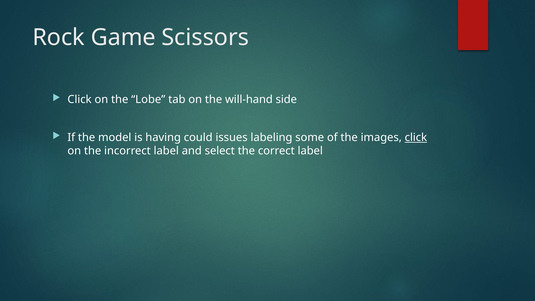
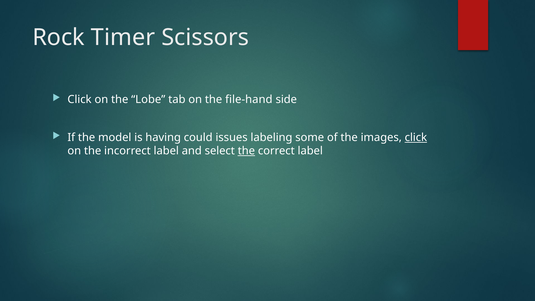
Game: Game -> Timer
will-hand: will-hand -> file-hand
the at (246, 151) underline: none -> present
